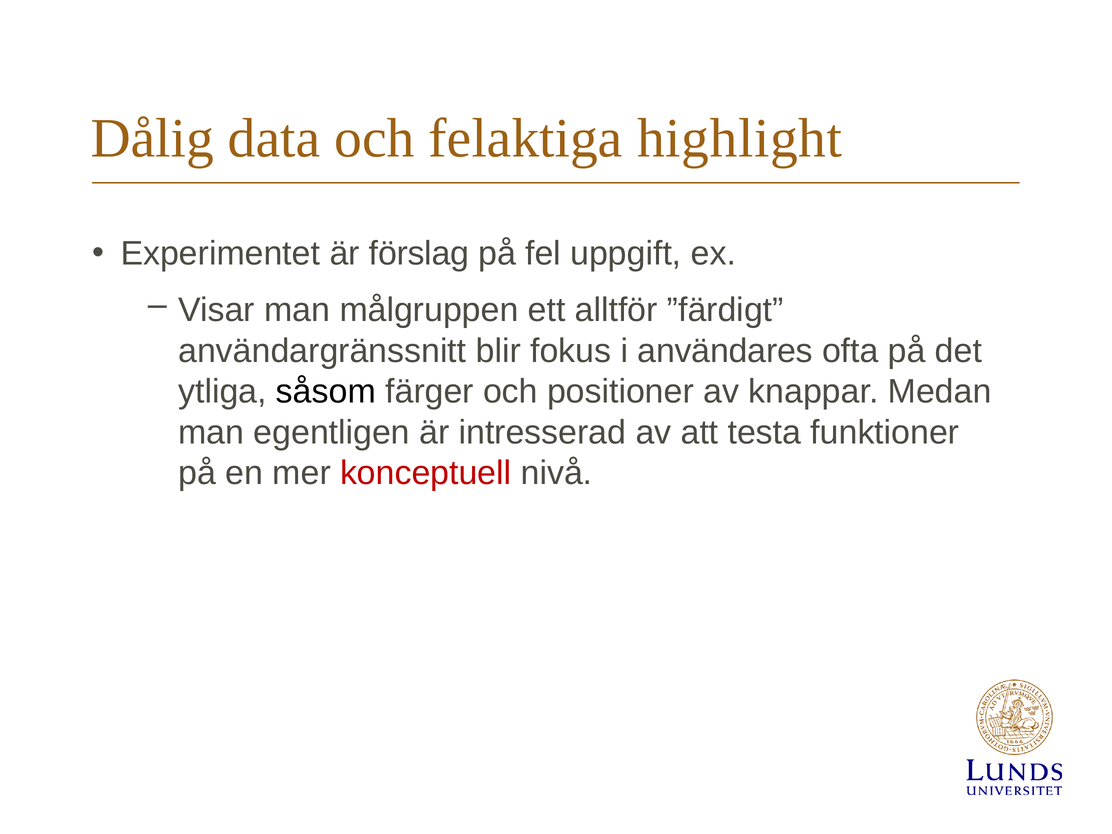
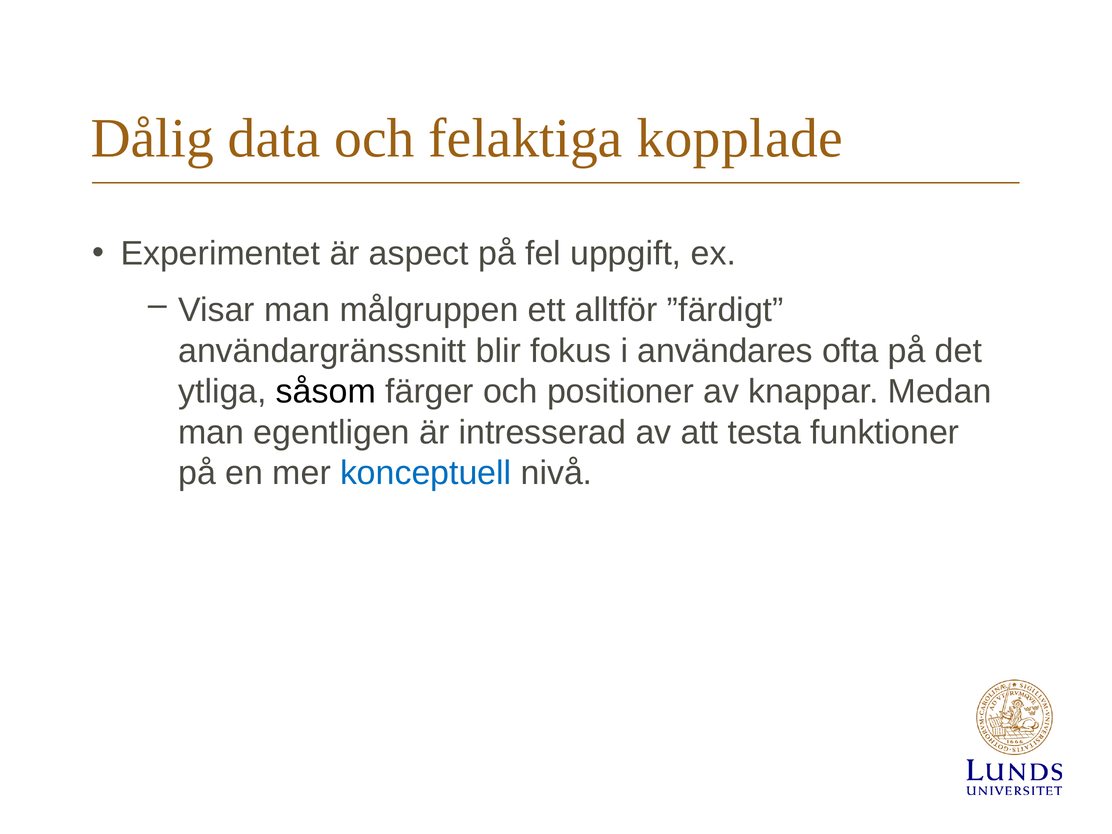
highlight: highlight -> kopplade
förslag: förslag -> aspect
konceptuell colour: red -> blue
